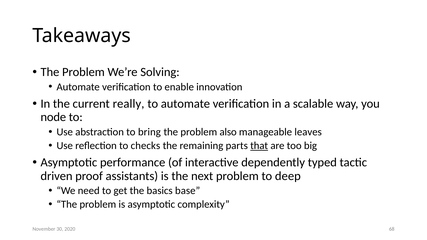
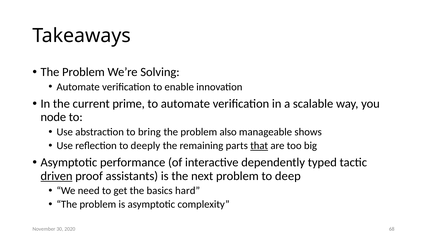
really: really -> prime
leaves: leaves -> shows
checks: checks -> deeply
driven underline: none -> present
base: base -> hard
